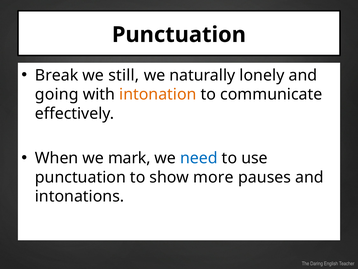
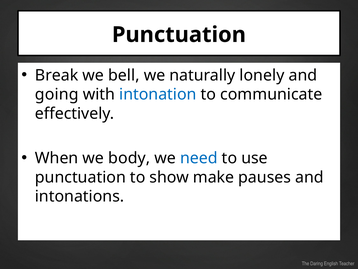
still: still -> bell
intonation colour: orange -> blue
mark: mark -> body
more: more -> make
